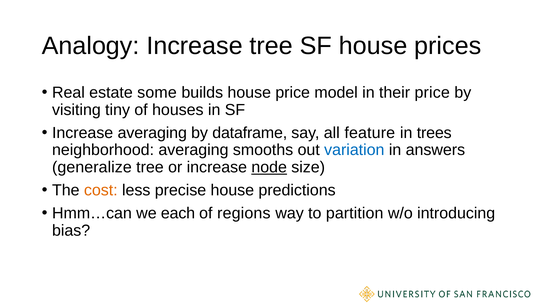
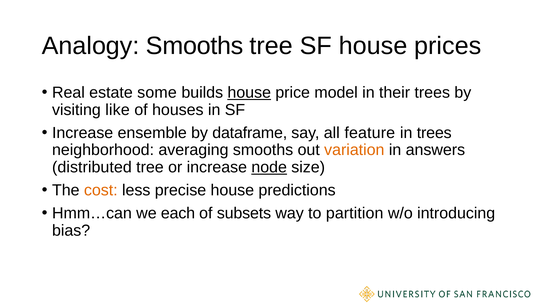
Analogy Increase: Increase -> Smooths
house at (249, 93) underline: none -> present
their price: price -> trees
tiny: tiny -> like
Increase averaging: averaging -> ensemble
variation colour: blue -> orange
generalize: generalize -> distributed
regions: regions -> subsets
